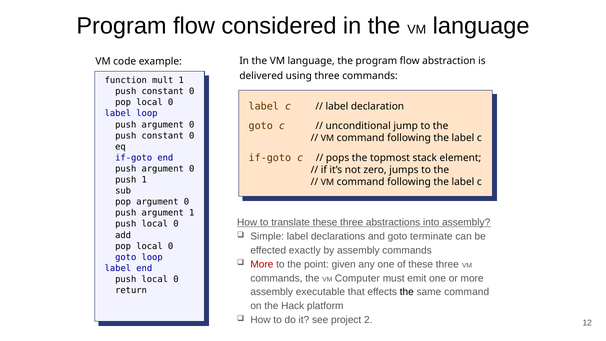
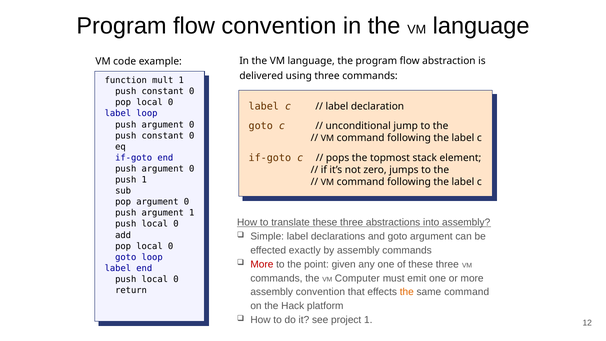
flow considered: considered -> convention
goto terminate: terminate -> argument
assembly executable: executable -> convention
the at (407, 292) colour: black -> orange
project 2: 2 -> 1
